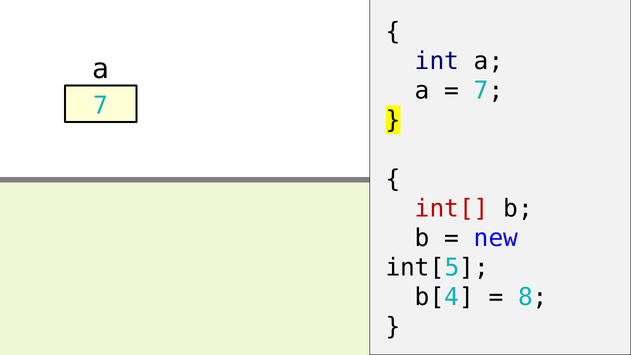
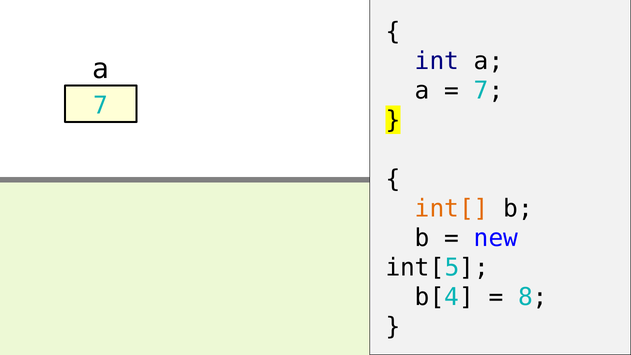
int[ colour: red -> orange
